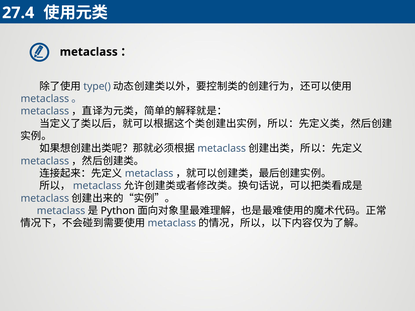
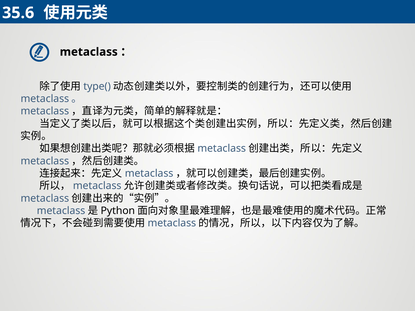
27.4: 27.4 -> 35.6
